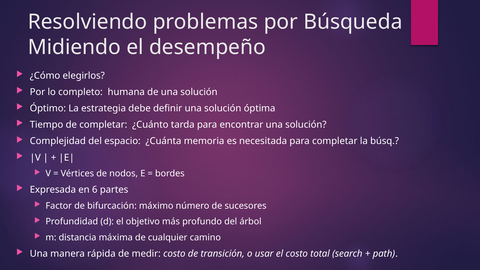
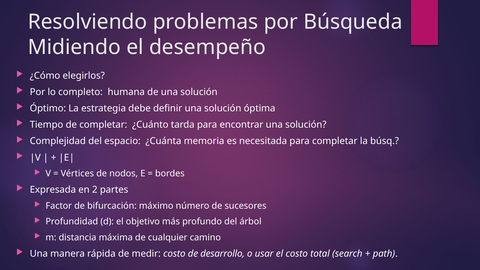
6: 6 -> 2
transición: transición -> desarrollo
